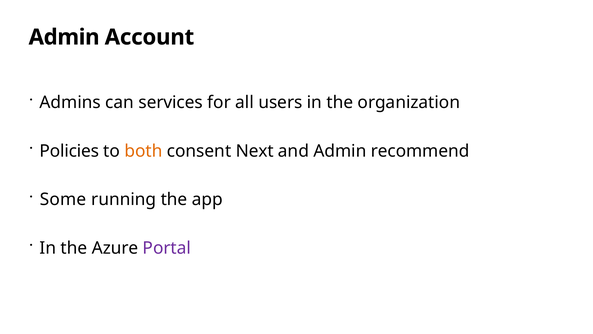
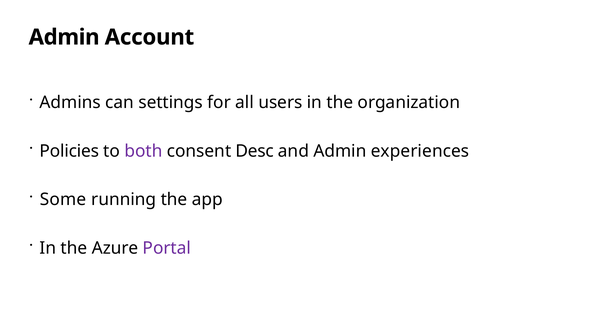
services: services -> settings
both colour: orange -> purple
Next: Next -> Desc
recommend: recommend -> experiences
